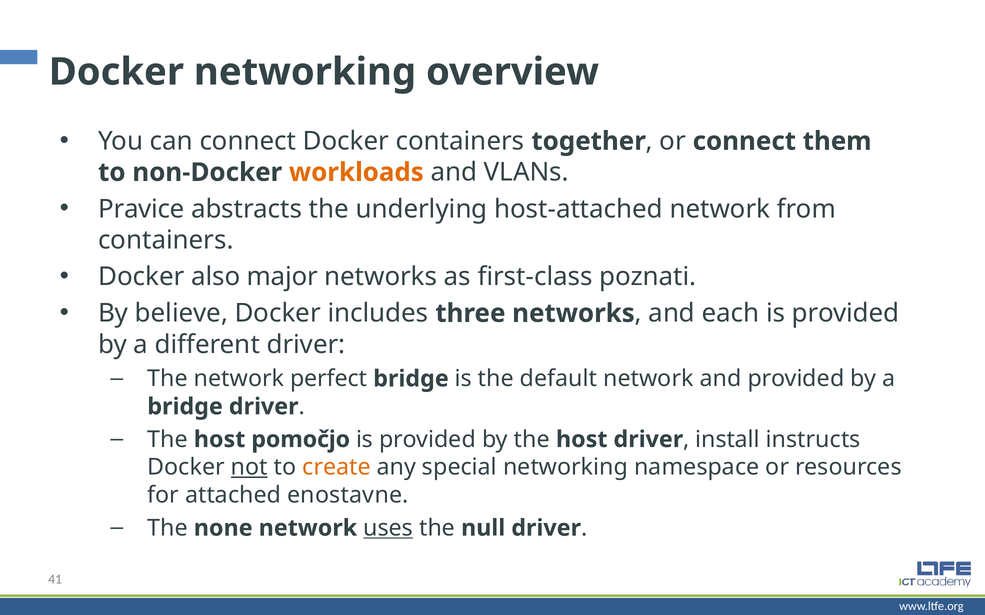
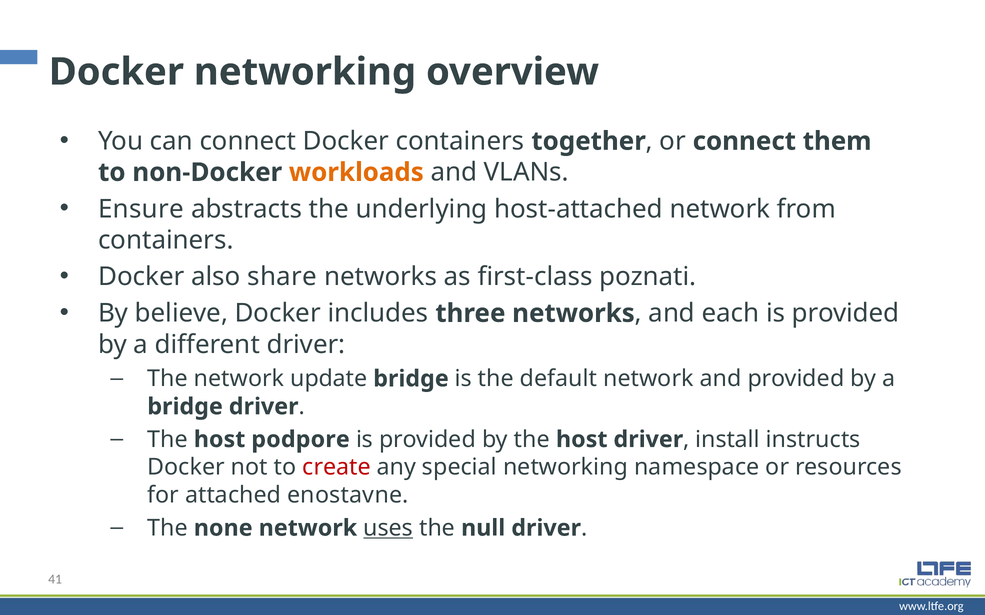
Pravice: Pravice -> Ensure
major: major -> share
perfect: perfect -> update
pomočjo: pomočjo -> podpore
not underline: present -> none
create colour: orange -> red
